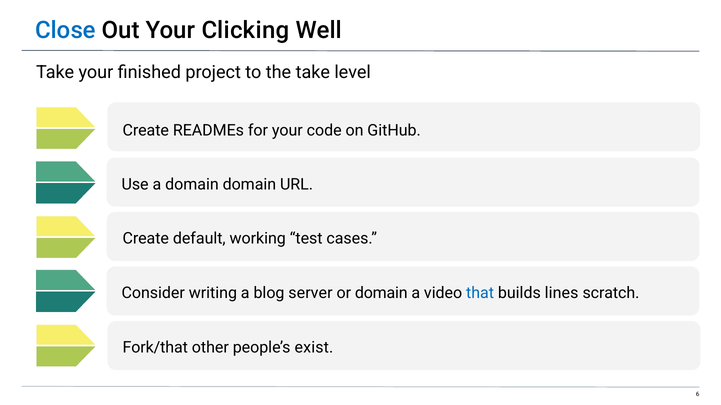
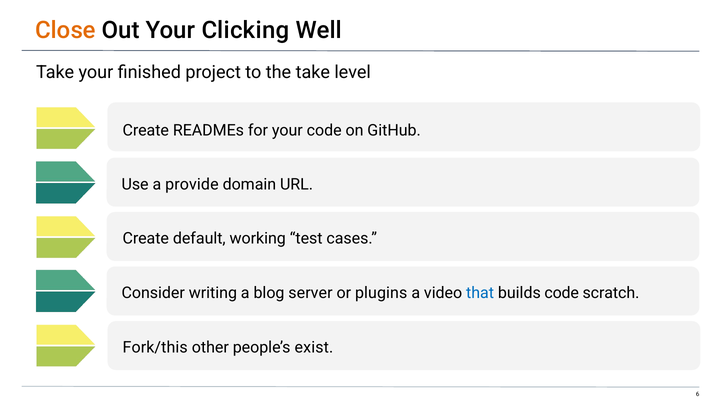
Close colour: blue -> orange
a domain: domain -> provide
or domain: domain -> plugins
builds lines: lines -> code
Fork/that: Fork/that -> Fork/this
